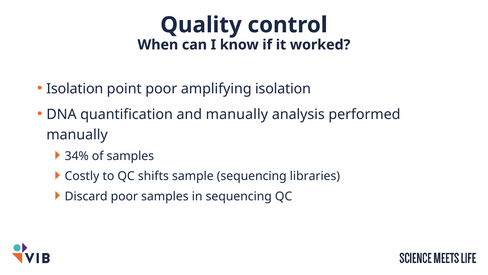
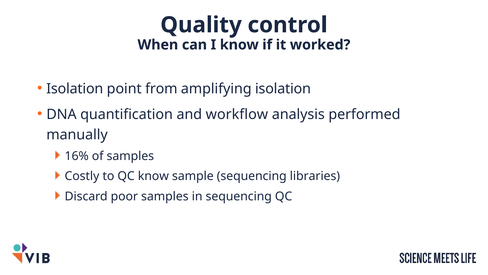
point poor: poor -> from
and manually: manually -> workflow
34%: 34% -> 16%
QC shifts: shifts -> know
